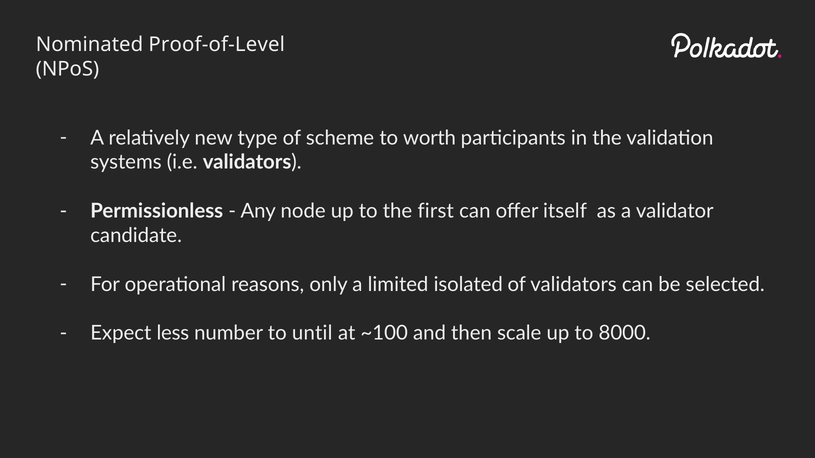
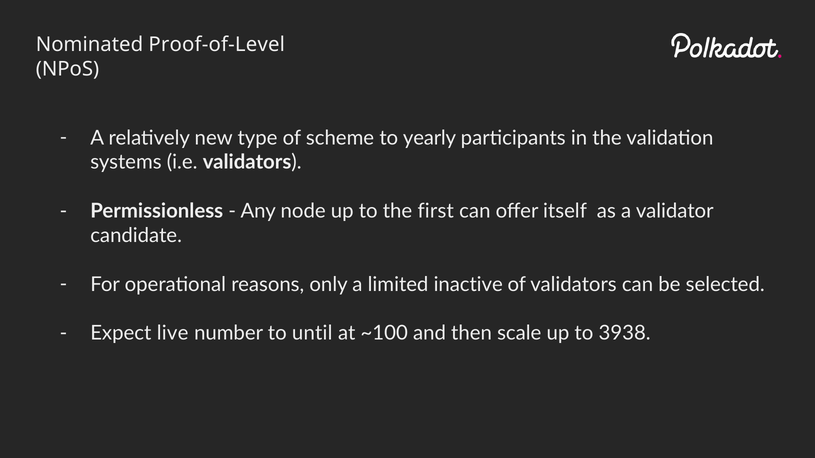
worth: worth -> yearly
isolated: isolated -> inactive
less: less -> live
8000: 8000 -> 3938
